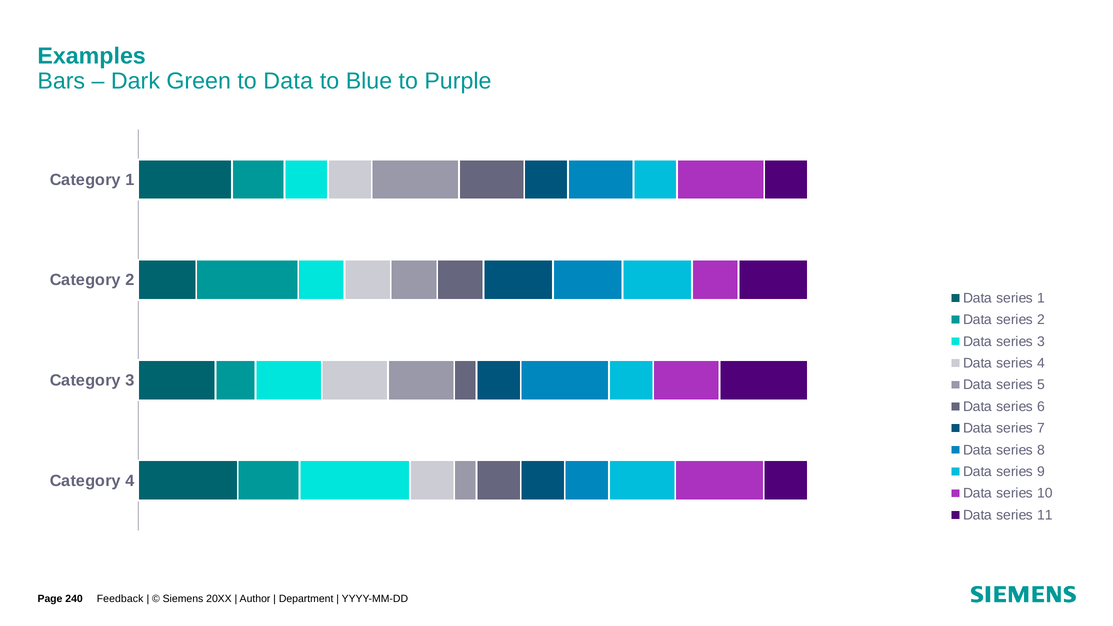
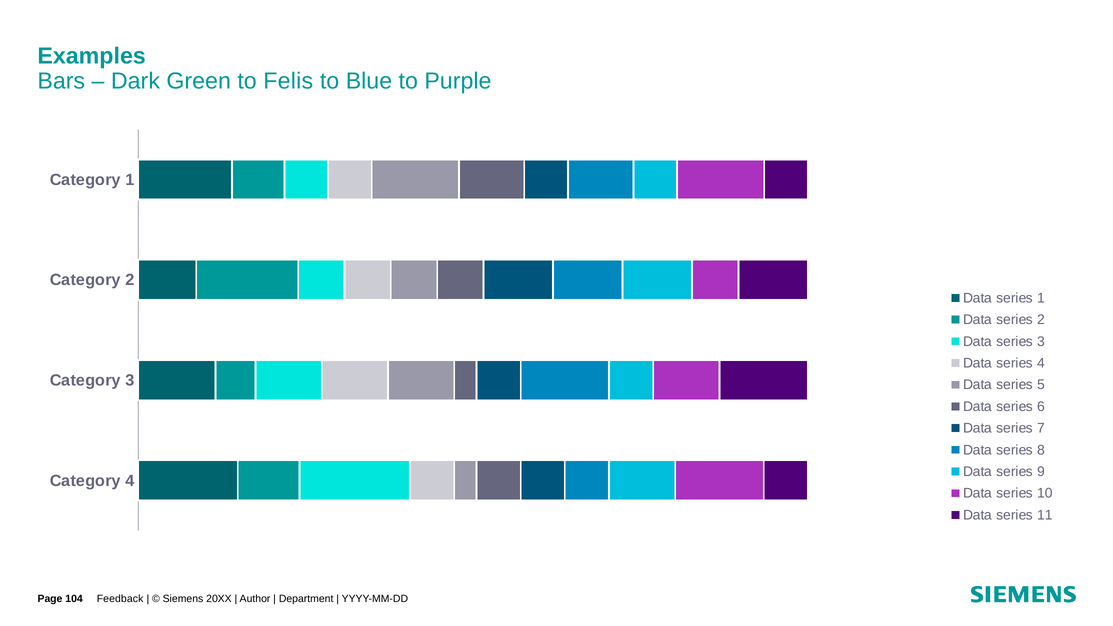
to Data: Data -> Felis
240: 240 -> 104
